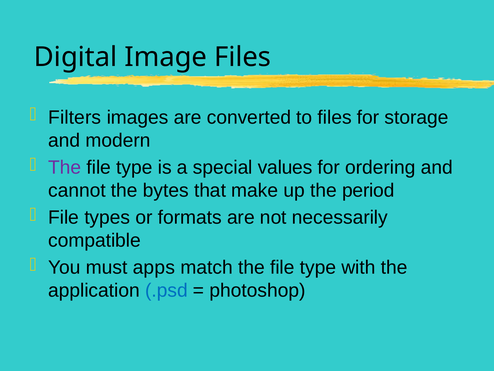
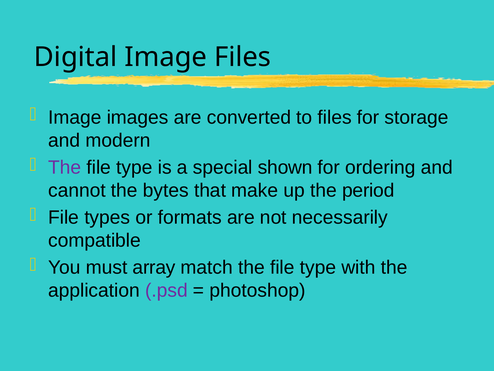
Filters at (75, 117): Filters -> Image
values: values -> shown
apps: apps -> array
.psd colour: blue -> purple
